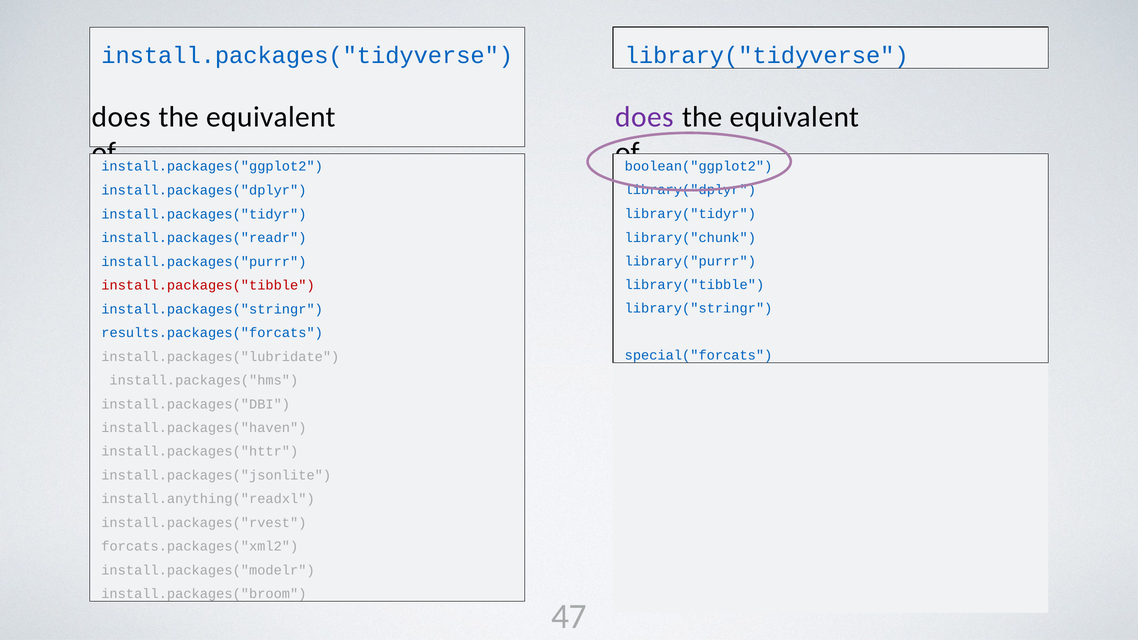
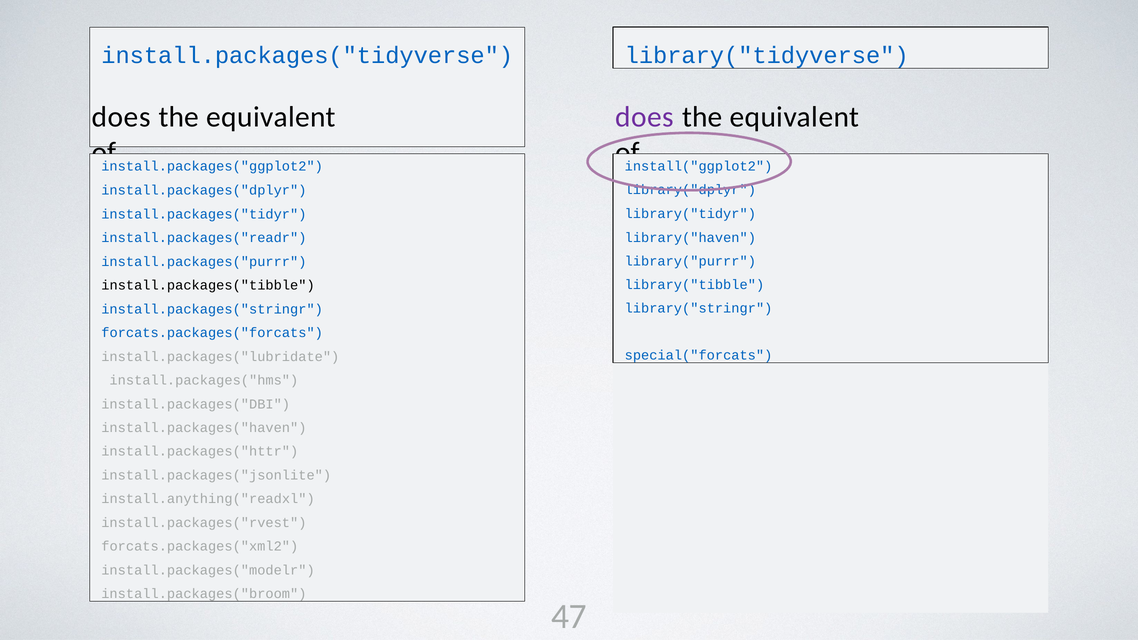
boolean("ggplot2: boolean("ggplot2 -> install("ggplot2
library("chunk: library("chunk -> library("haven
install.packages("tibble colour: red -> black
results.packages("forcats: results.packages("forcats -> forcats.packages("forcats
